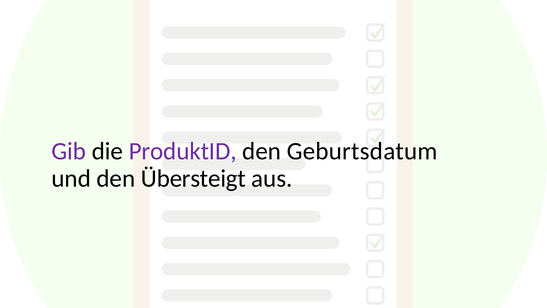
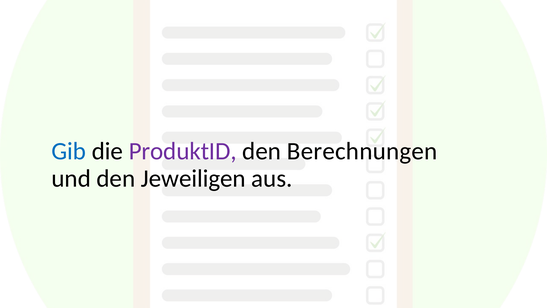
Gib colour: purple -> blue
Geburtsdatum: Geburtsdatum -> Berechnungen
Übersteigt: Übersteigt -> Jeweiligen
